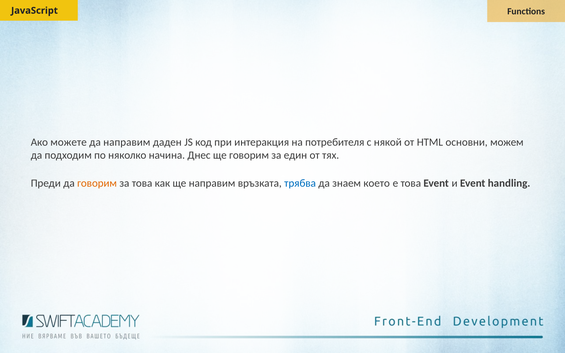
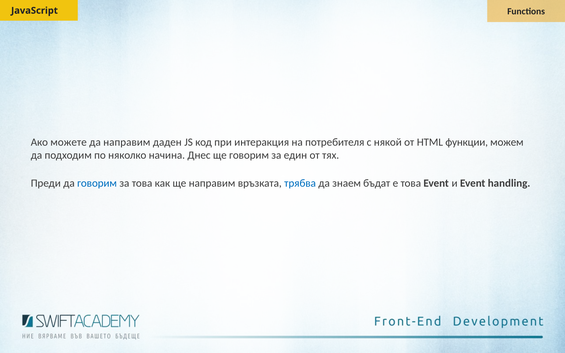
основни: основни -> функции
говорим at (97, 183) colour: orange -> blue
което: което -> бъдат
